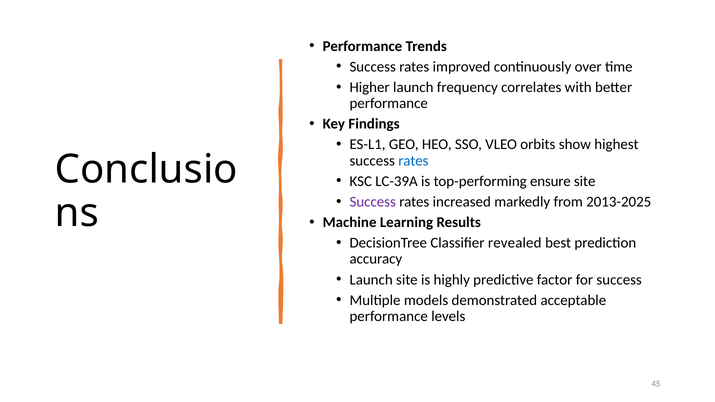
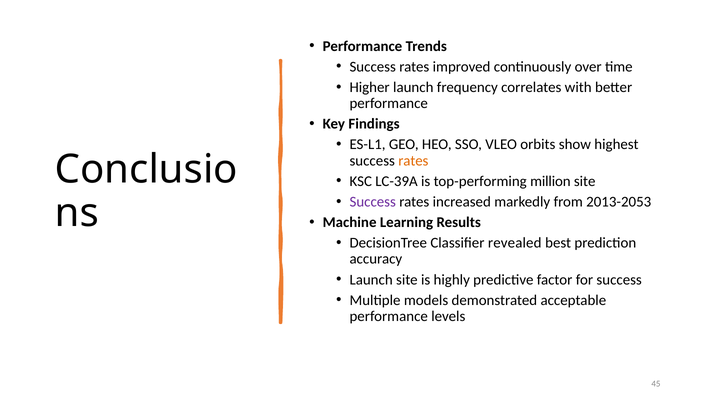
rates at (413, 161) colour: blue -> orange
ensure: ensure -> million
2013-2025: 2013-2025 -> 2013-2053
